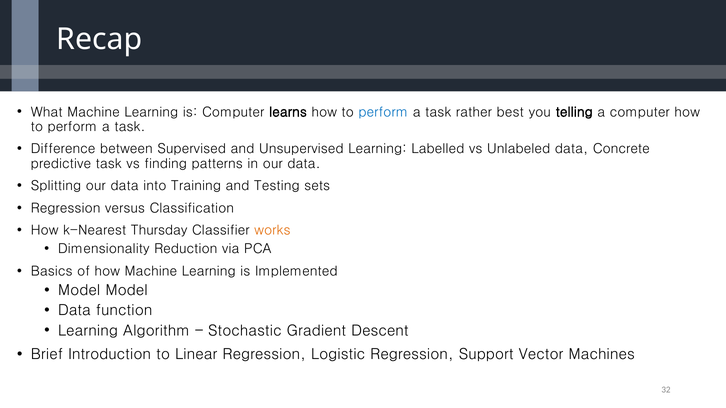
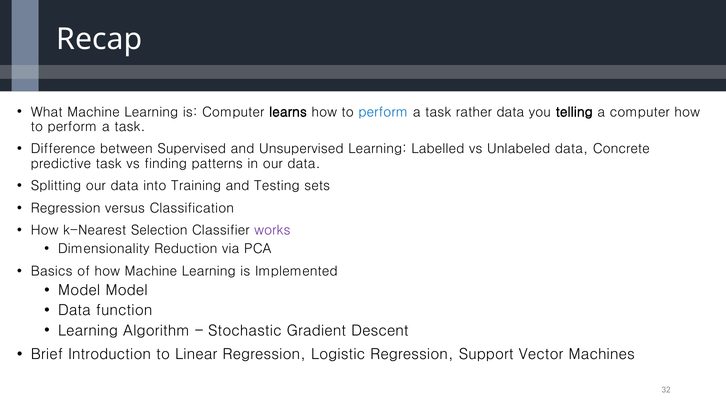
rather best: best -> data
Thursday: Thursday -> Selection
works colour: orange -> purple
